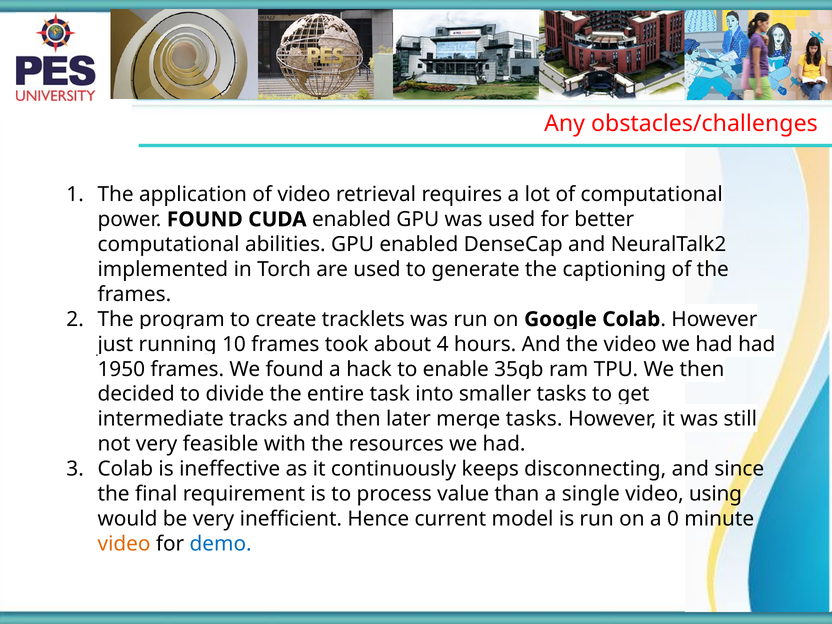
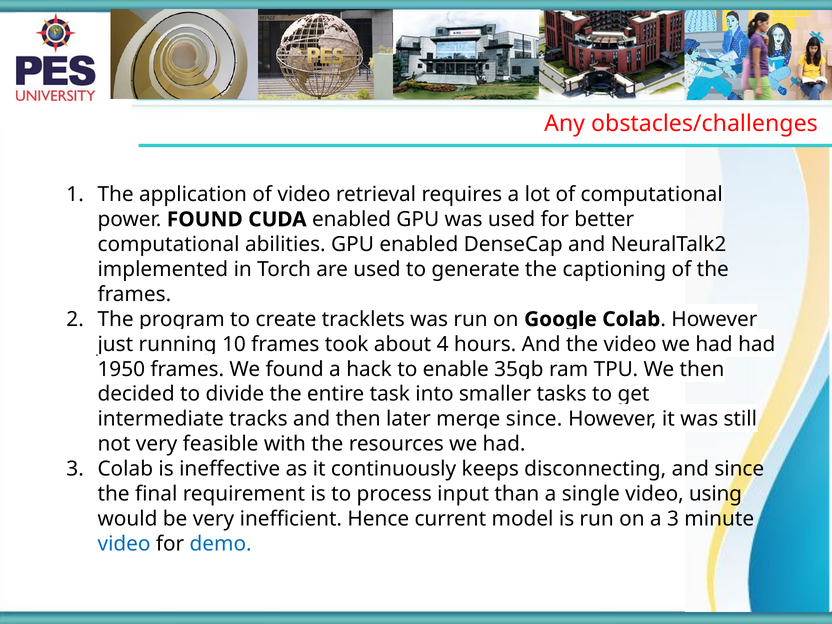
tasks at (534, 419): tasks -> since
value: value -> input
a 0: 0 -> 3
video at (124, 544) colour: orange -> blue
